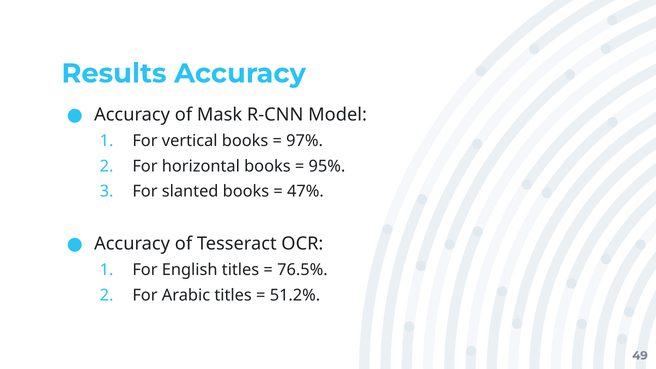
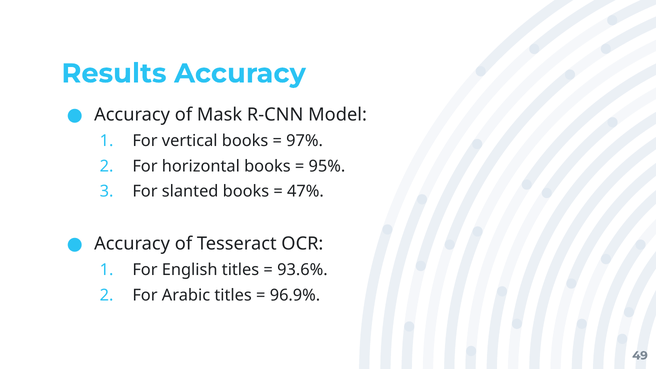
76.5%: 76.5% -> 93.6%
51.2%: 51.2% -> 96.9%
